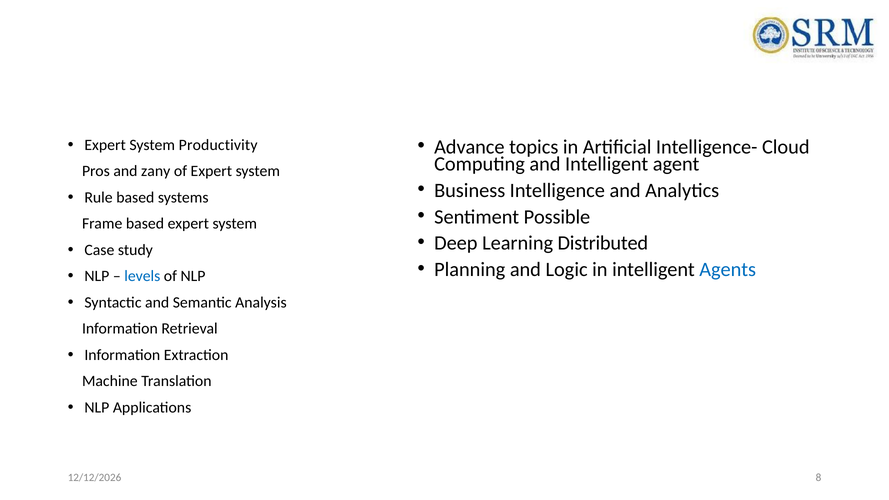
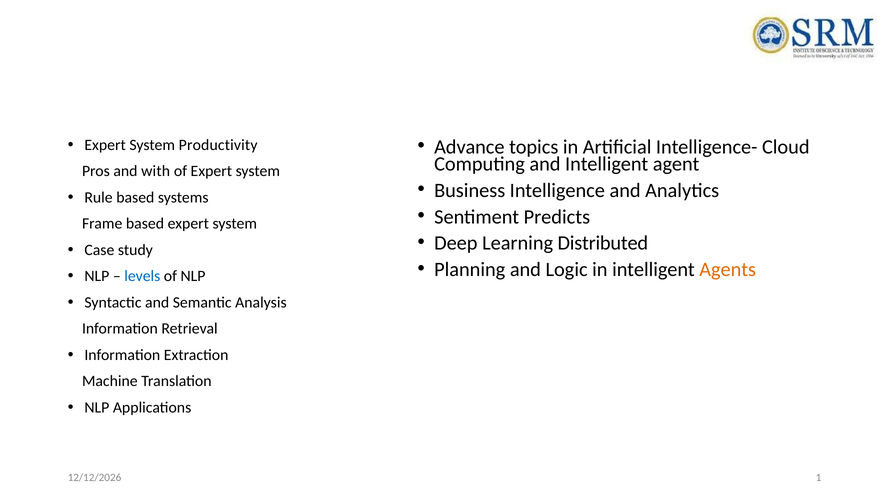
zany: zany -> with
Possible: Possible -> Predicts
Agents colour: blue -> orange
8: 8 -> 1
